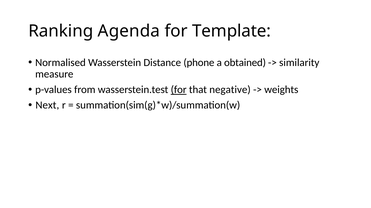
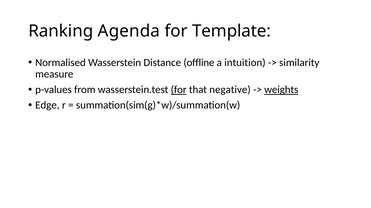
phone: phone -> offline
obtained: obtained -> intuition
weights underline: none -> present
Next: Next -> Edge
